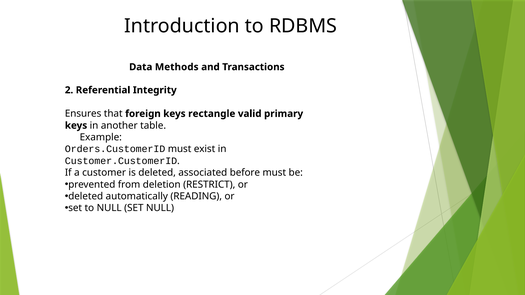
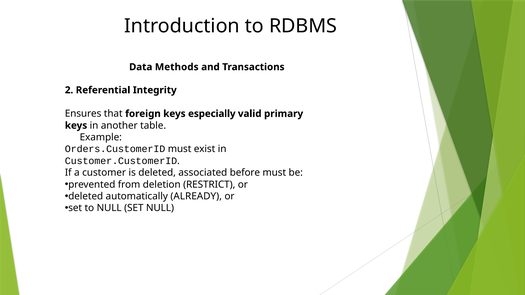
rectangle: rectangle -> especially
READING: READING -> ALREADY
